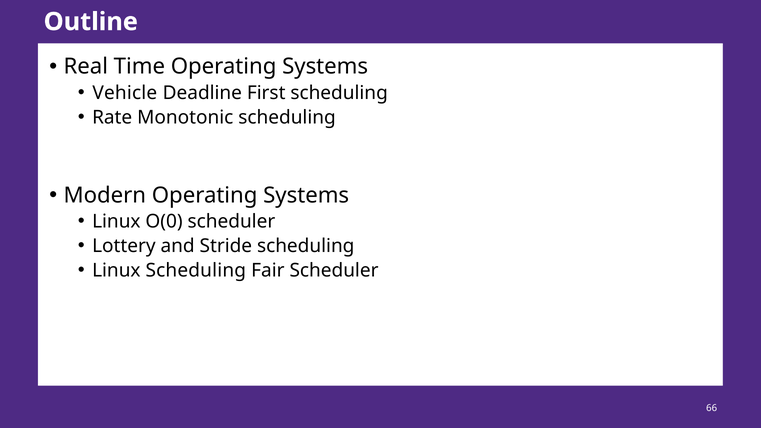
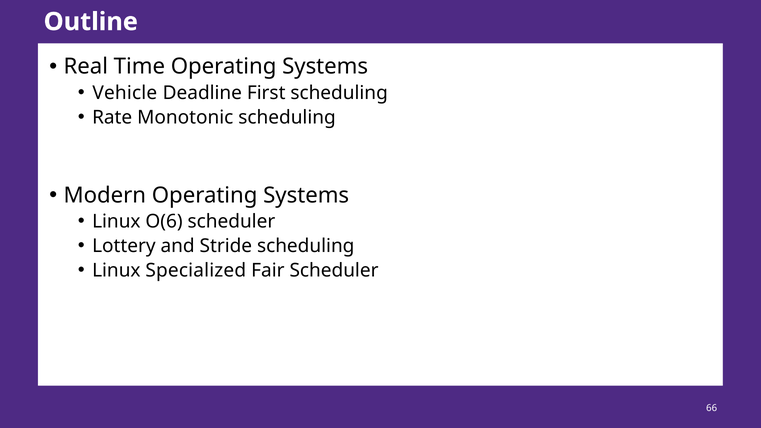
O(0: O(0 -> O(6
Linux Scheduling: Scheduling -> Specialized
